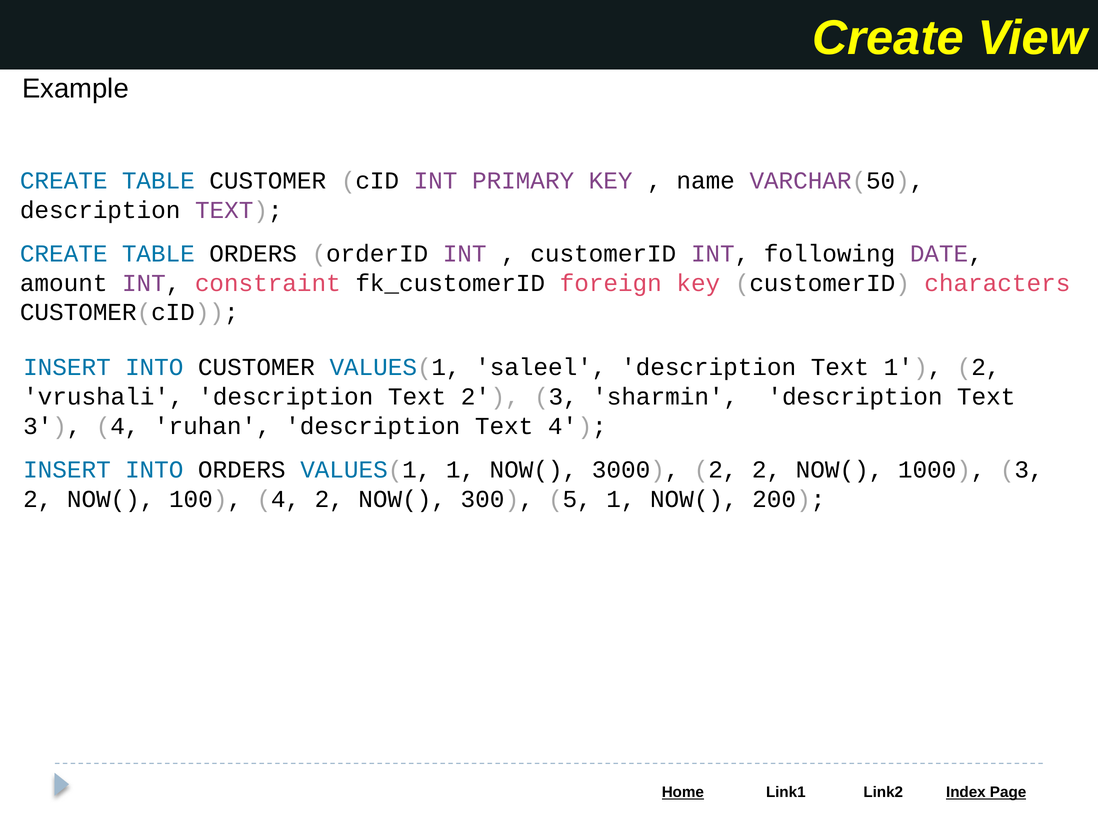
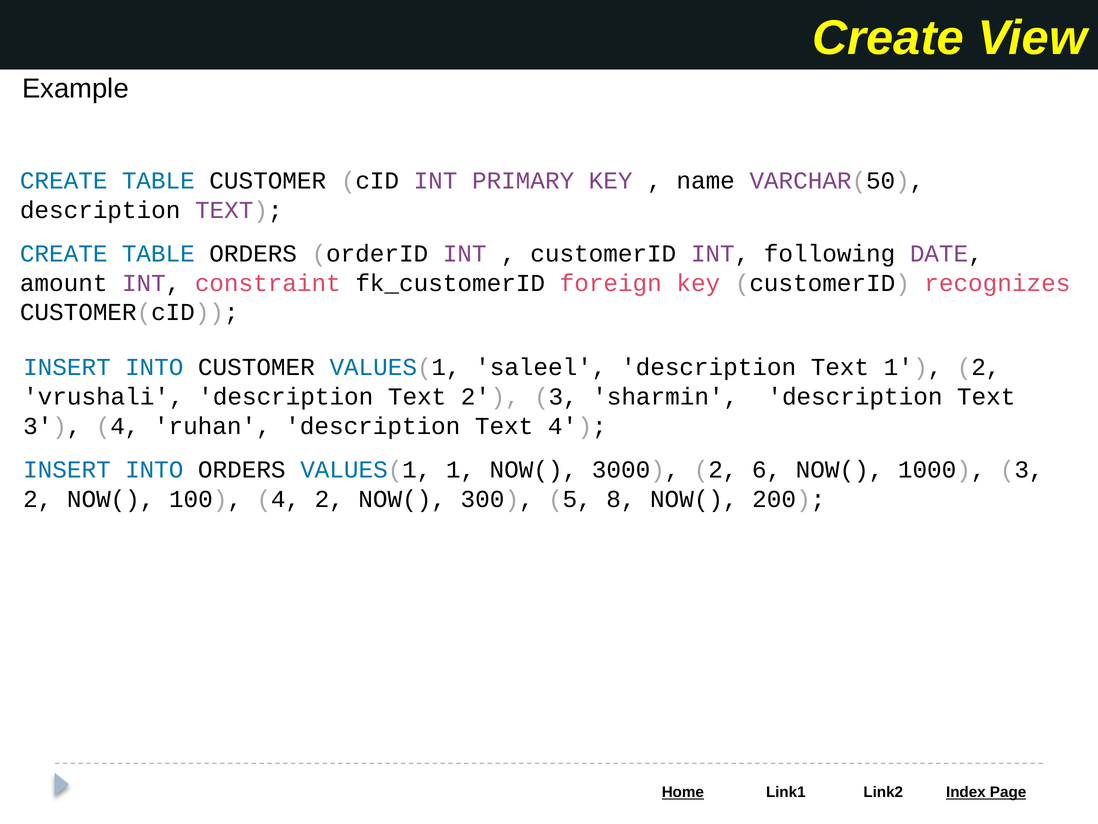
characters: characters -> recognizes
2 2: 2 -> 6
5 1: 1 -> 8
